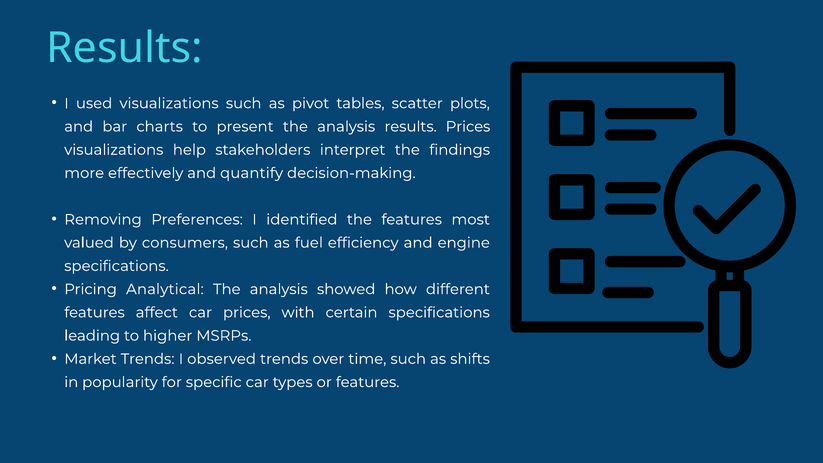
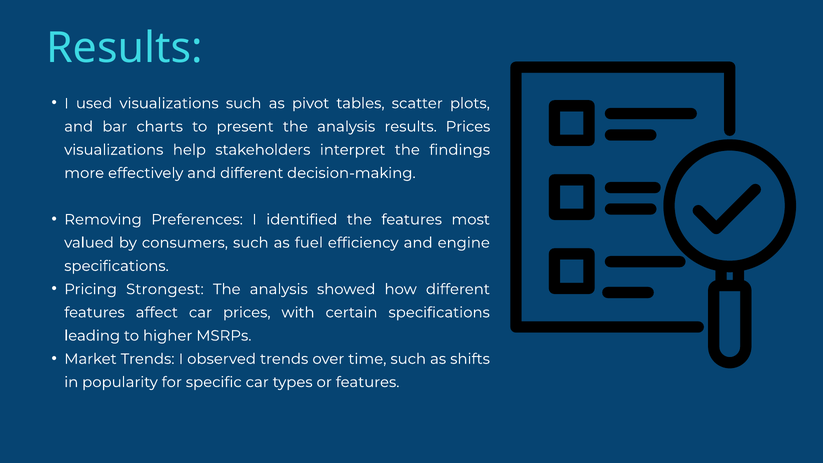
and quantify: quantify -> different
Analytical: Analytical -> Strongest
